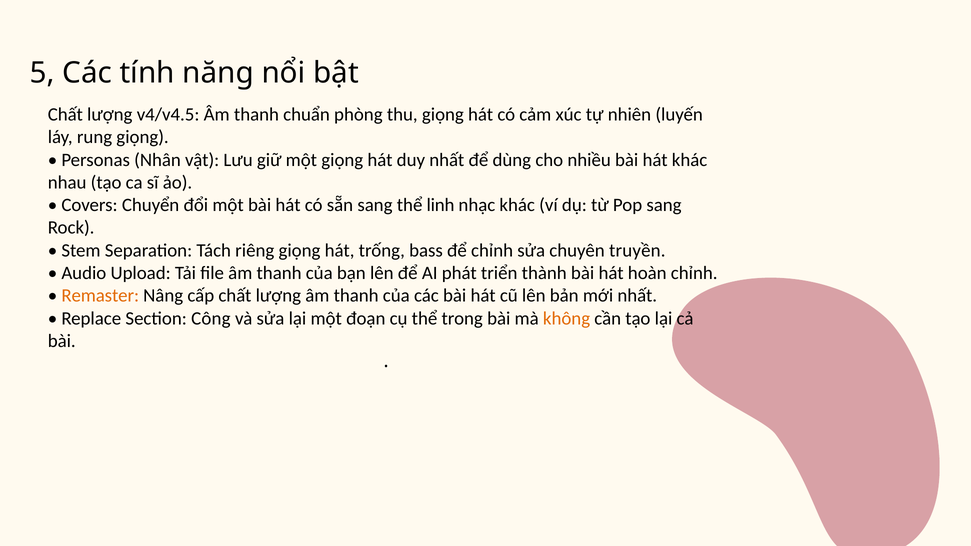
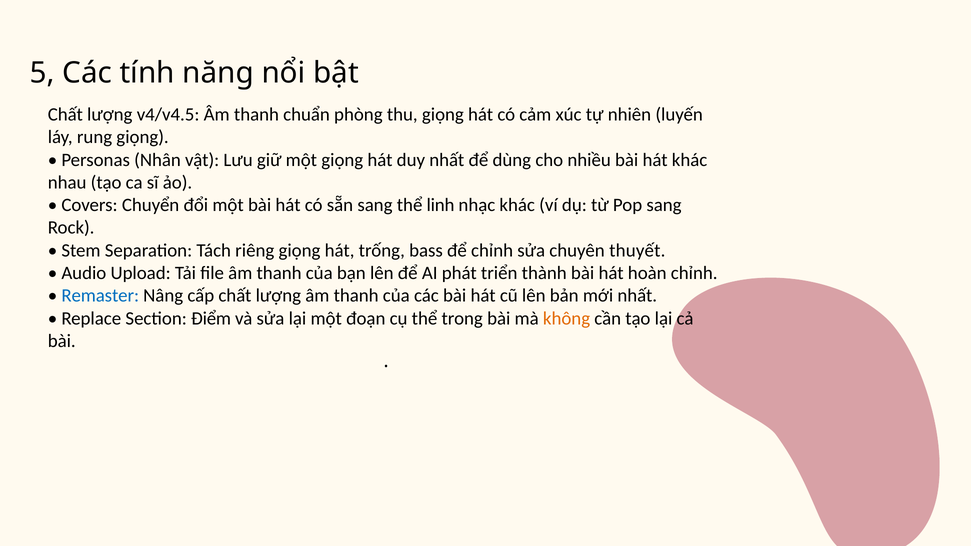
truyền: truyền -> thuyết
Remaster colour: orange -> blue
Công: Công -> Điểm
